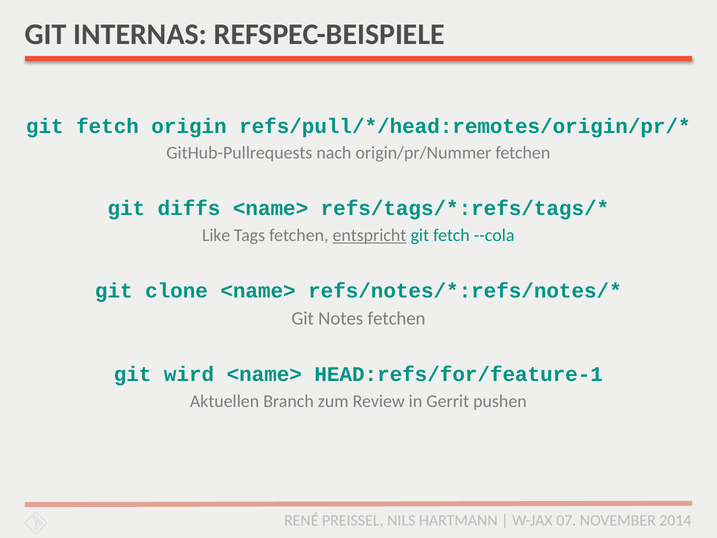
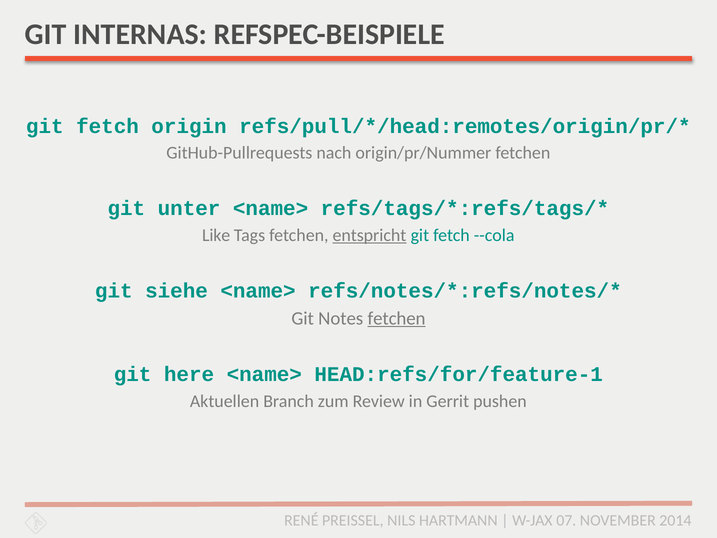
diffs: diffs -> unter
clone: clone -> siehe
fetchen at (397, 318) underline: none -> present
wird: wird -> here
